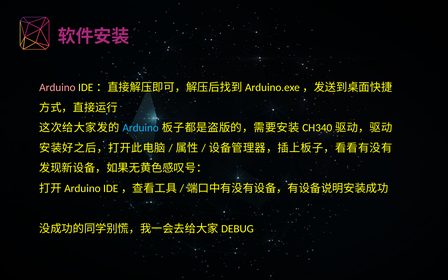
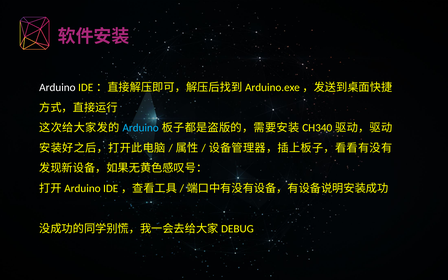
Arduino at (57, 88) colour: pink -> white
